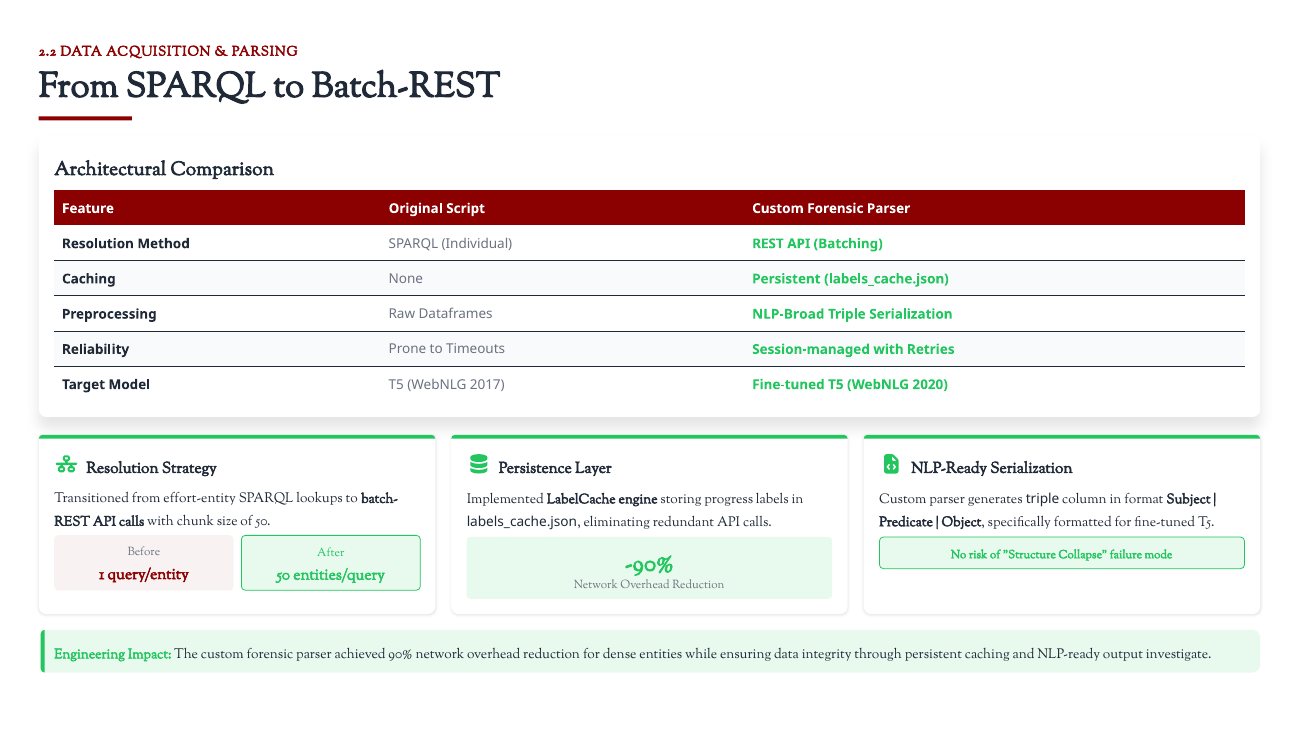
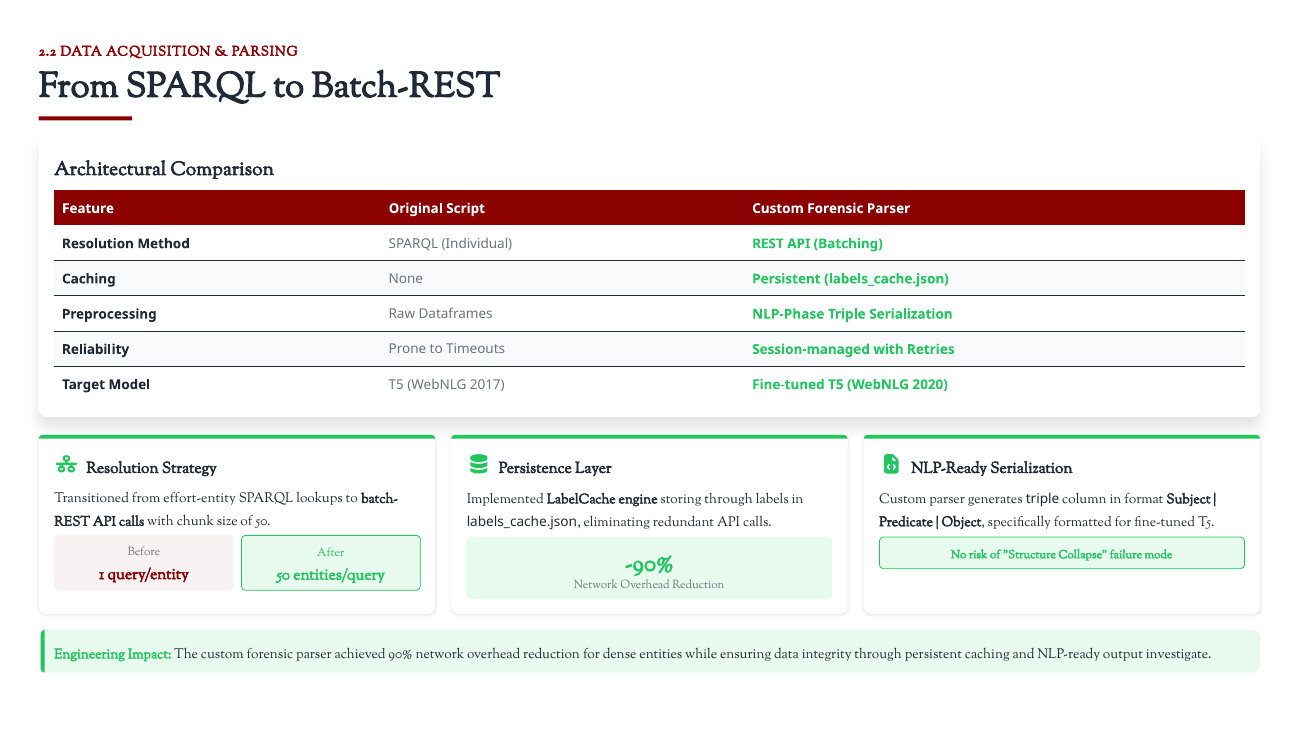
NLP-Broad: NLP-Broad -> NLP-Phase
storing progress: progress -> through
